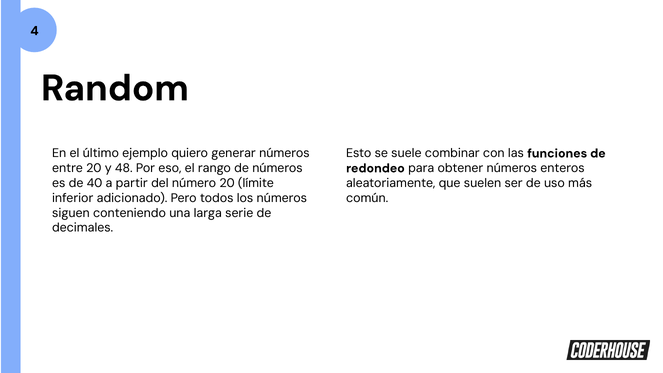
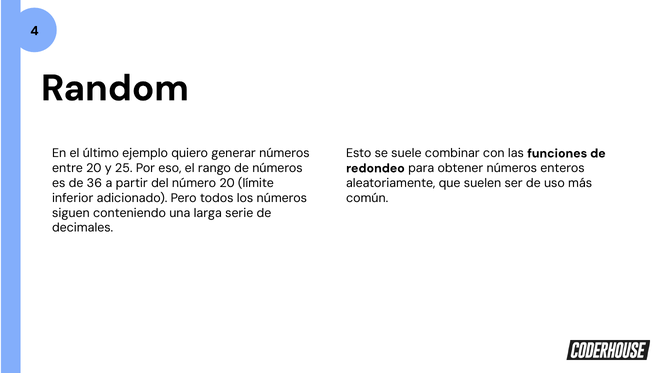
48: 48 -> 25
40: 40 -> 36
